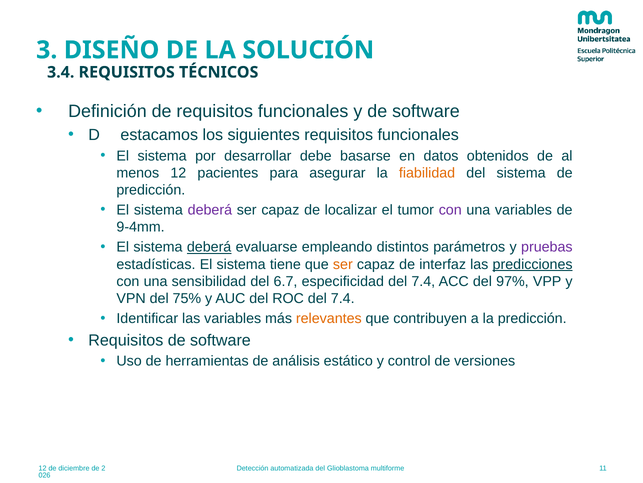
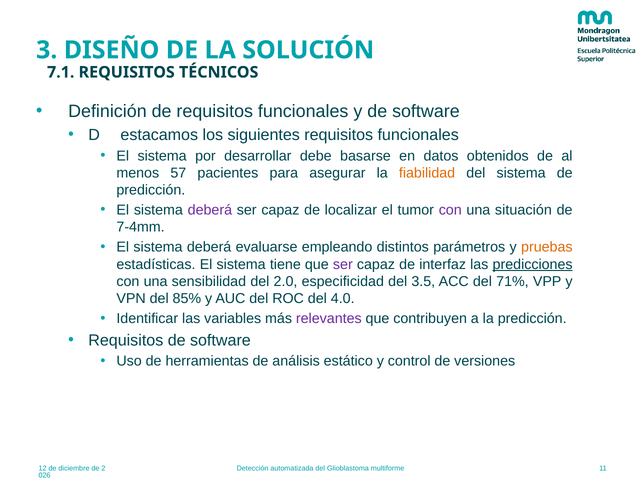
3.4: 3.4 -> 7.1
menos 12: 12 -> 57
una variables: variables -> situación
9-4mm: 9-4mm -> 7-4mm
deberá at (209, 247) underline: present -> none
pruebas colour: purple -> orange
ser at (343, 264) colour: orange -> purple
6.7: 6.7 -> 2.0
especificidad del 7.4: 7.4 -> 3.5
97%: 97% -> 71%
75%: 75% -> 85%
ROC del 7.4: 7.4 -> 4.0
relevantes colour: orange -> purple
